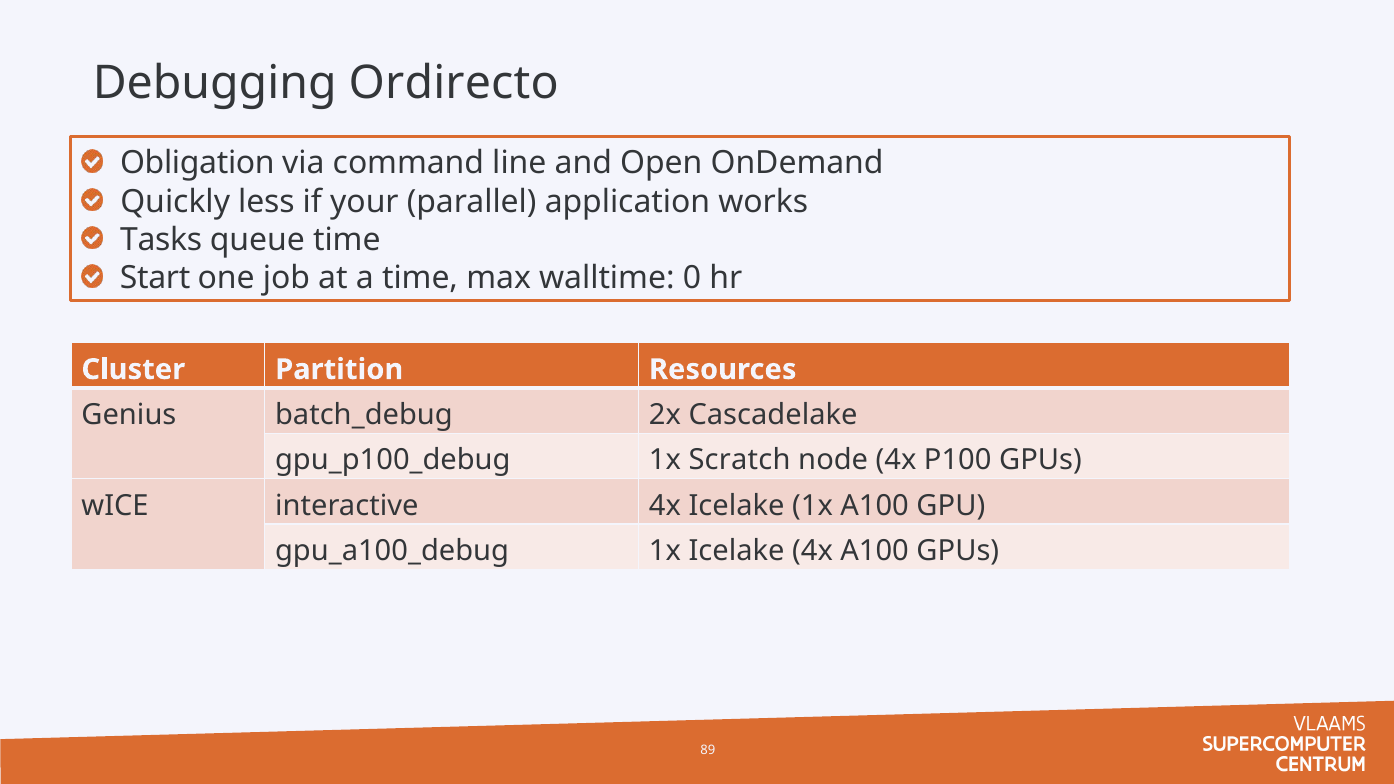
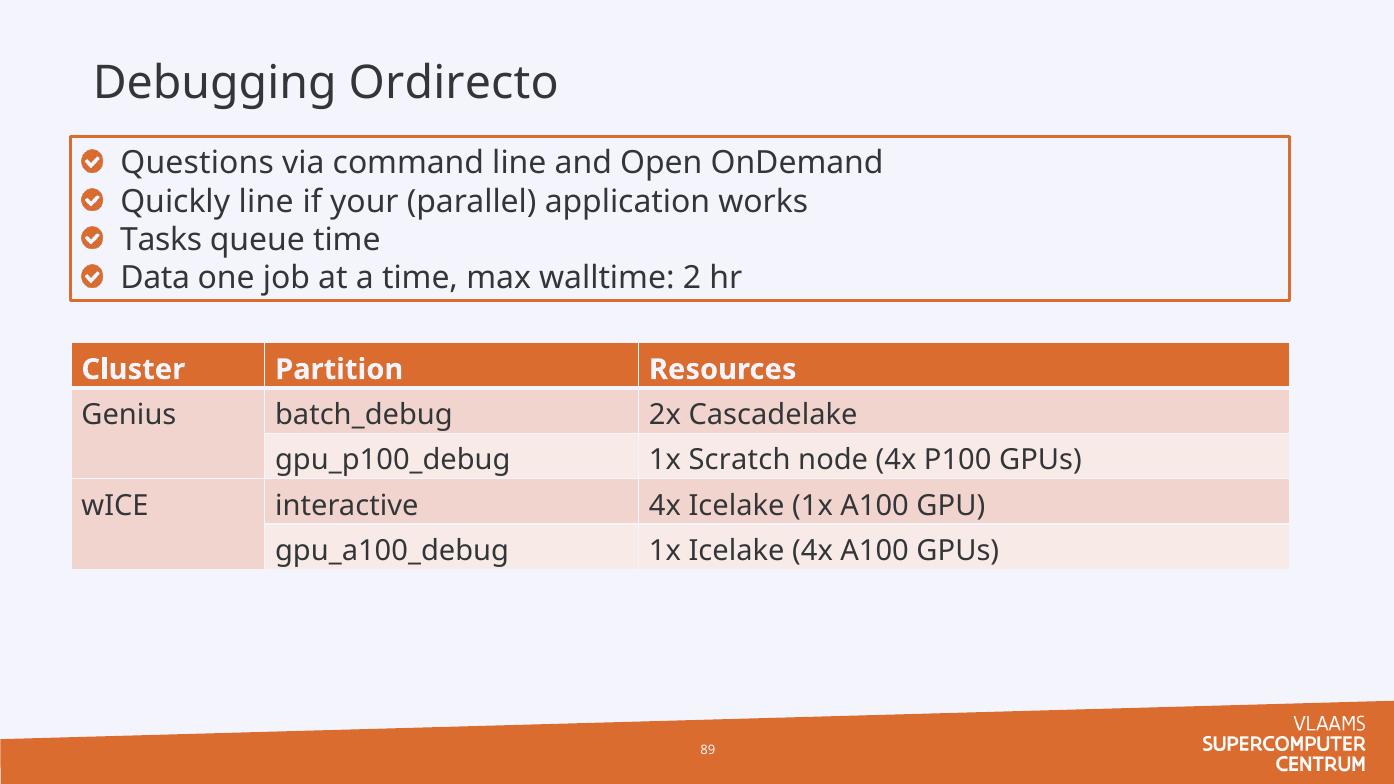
Obligation: Obligation -> Questions
Quickly less: less -> line
Start: Start -> Data
0: 0 -> 2
